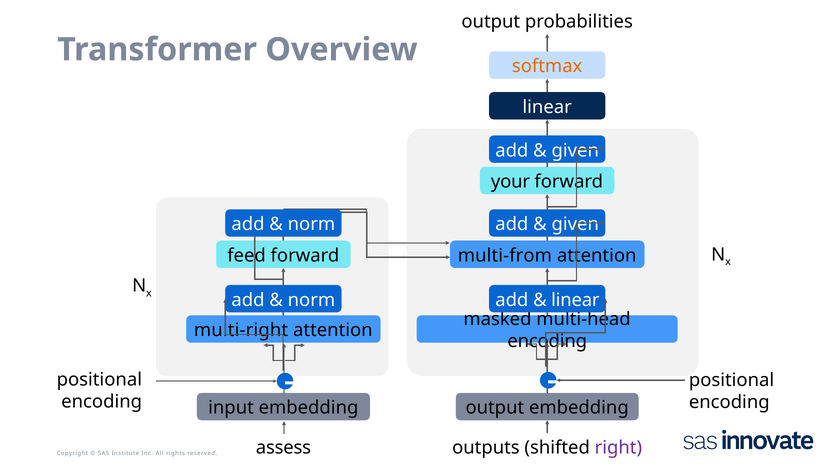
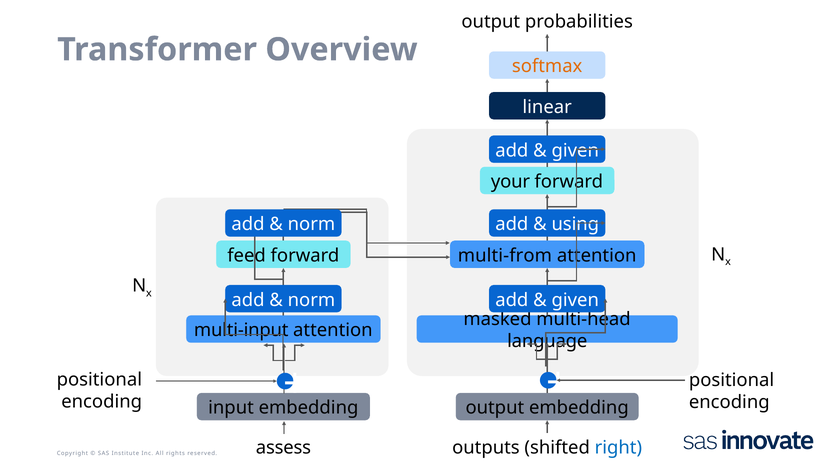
given at (575, 224): given -> using
linear at (575, 300): linear -> given
multi-right: multi-right -> multi-input
encoding at (547, 342): encoding -> language
right colour: purple -> blue
